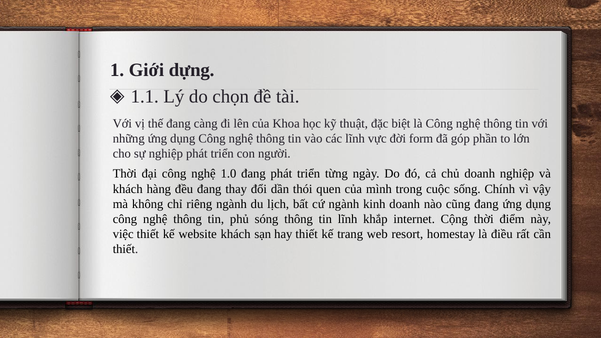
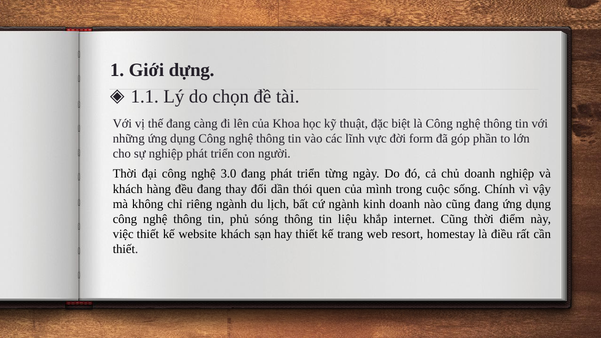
1.0: 1.0 -> 3.0
tin lĩnh: lĩnh -> liệu
internet Cộng: Cộng -> Cũng
